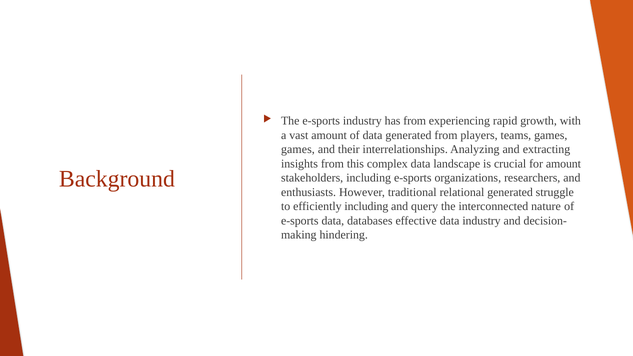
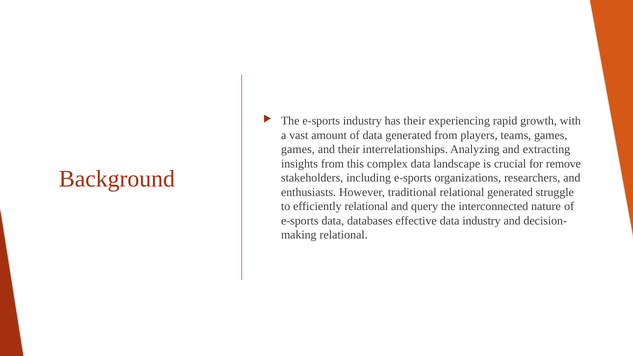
has from: from -> their
for amount: amount -> remove
efficiently including: including -> relational
hindering at (344, 235): hindering -> relational
